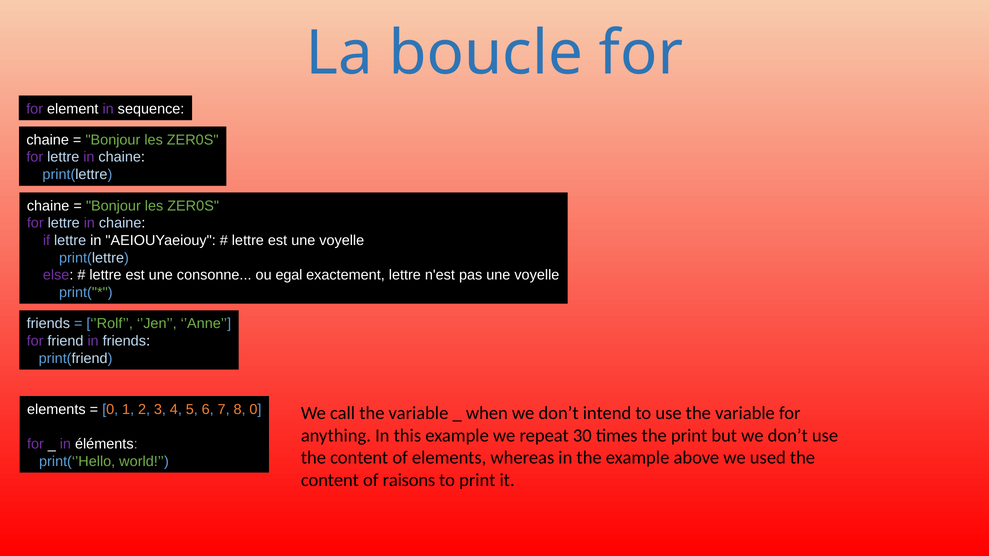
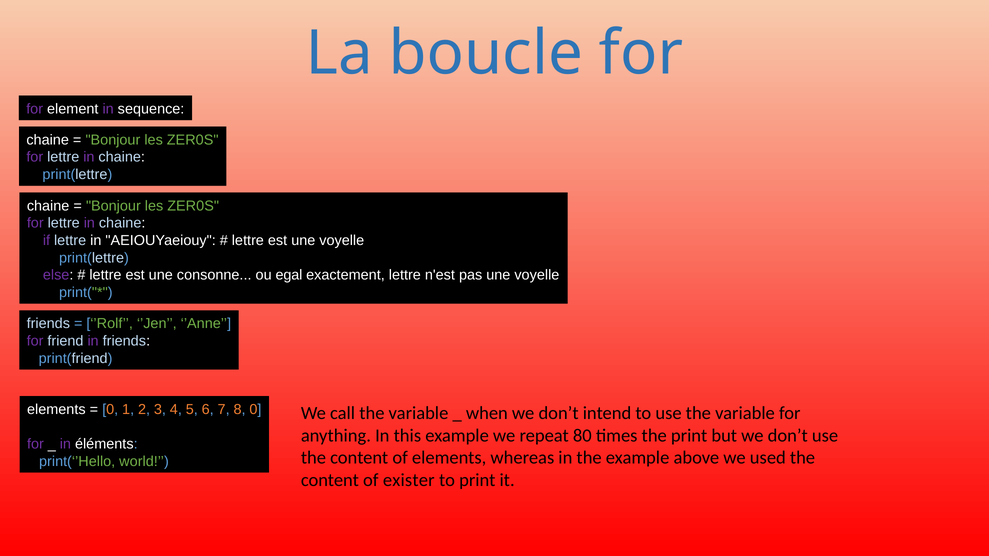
30: 30 -> 80
raisons: raisons -> exister
